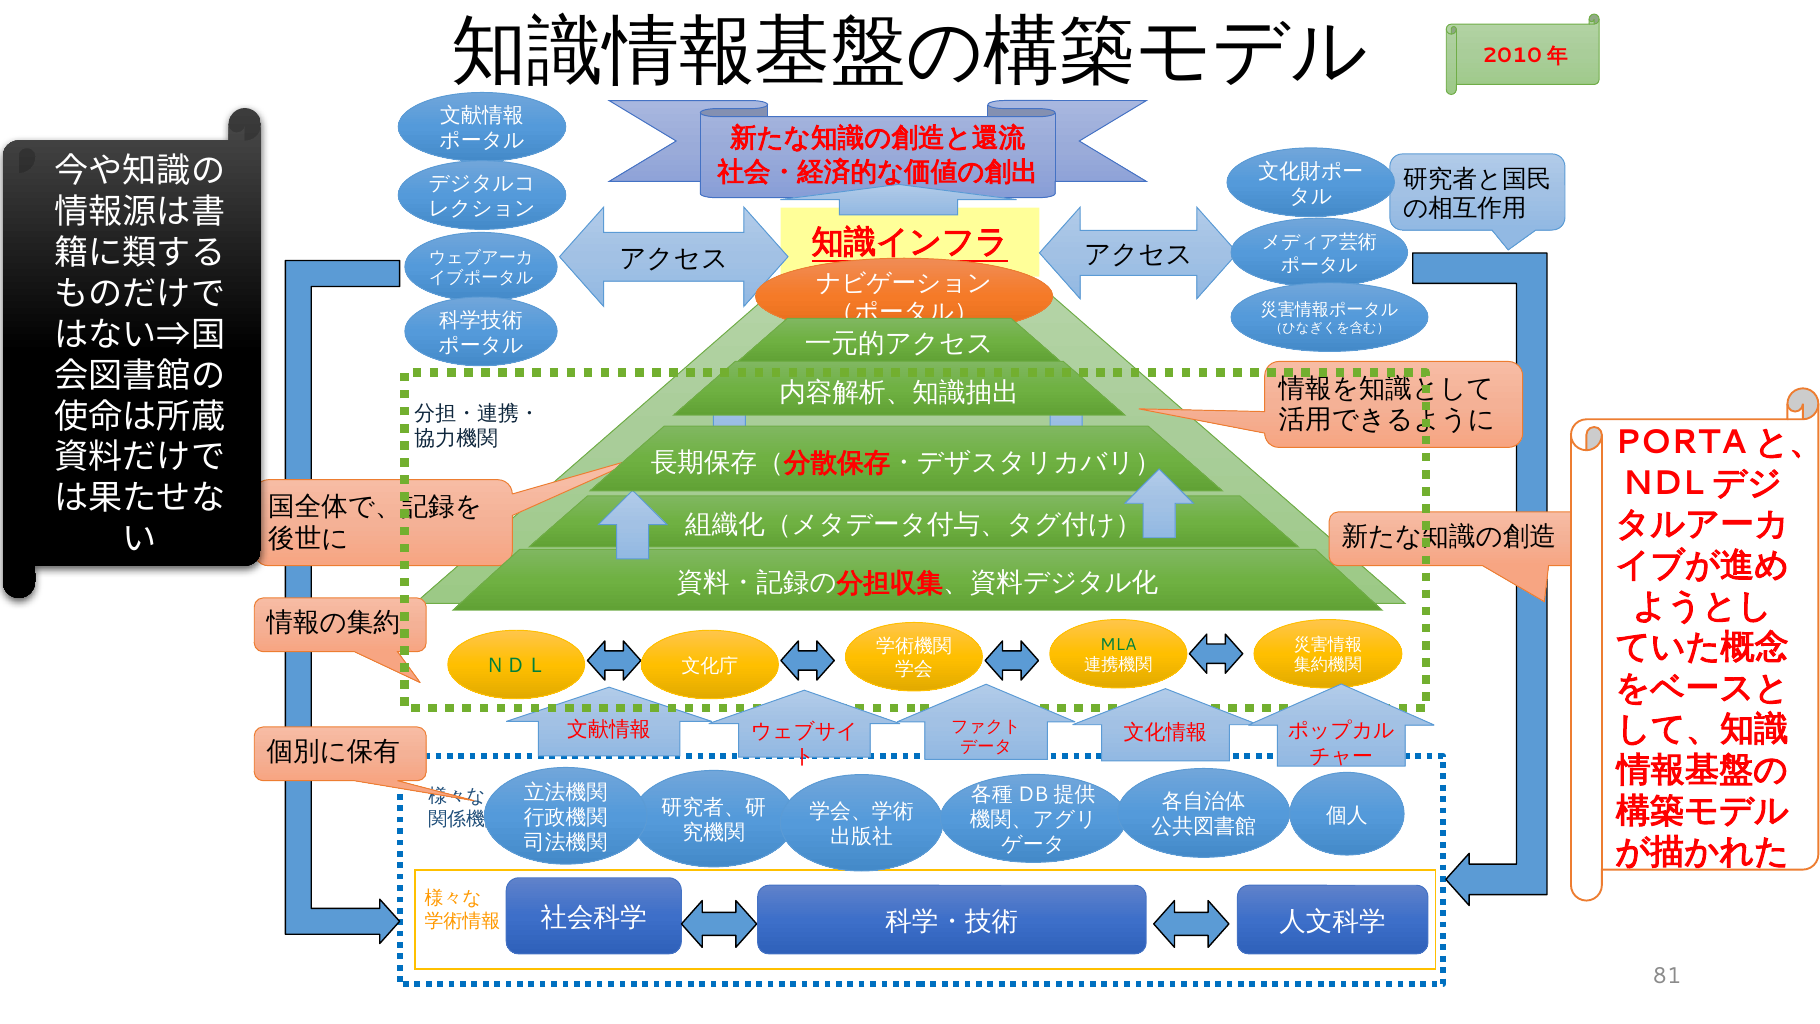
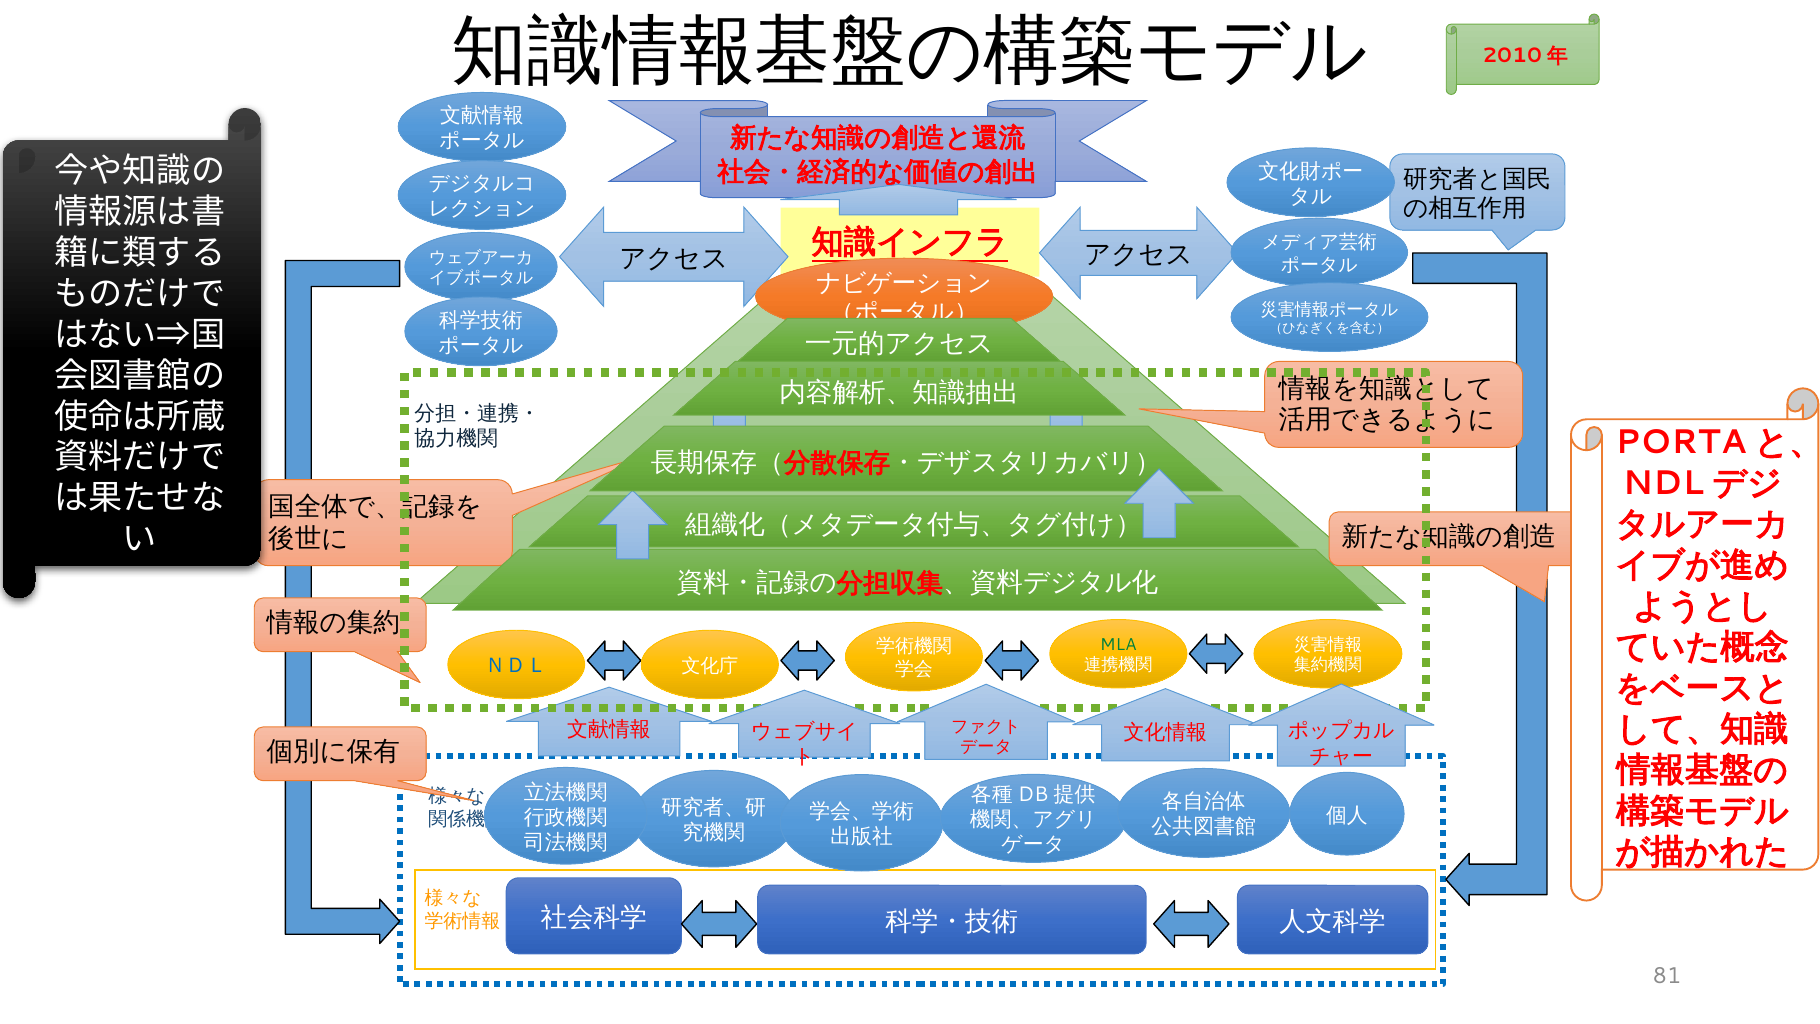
ＮＤＬ colour: green -> blue
